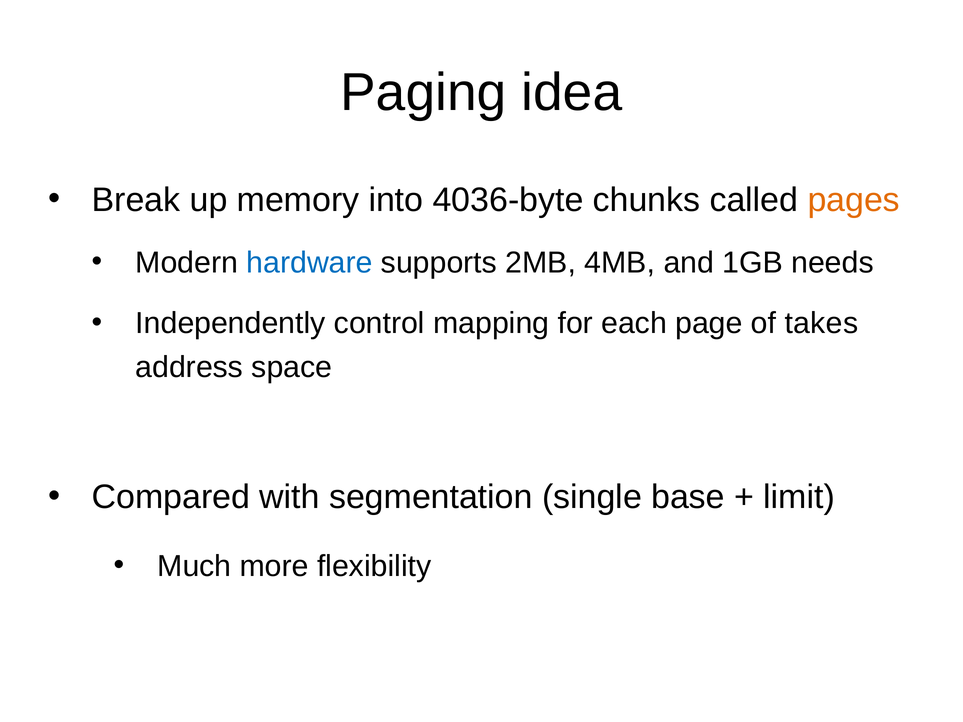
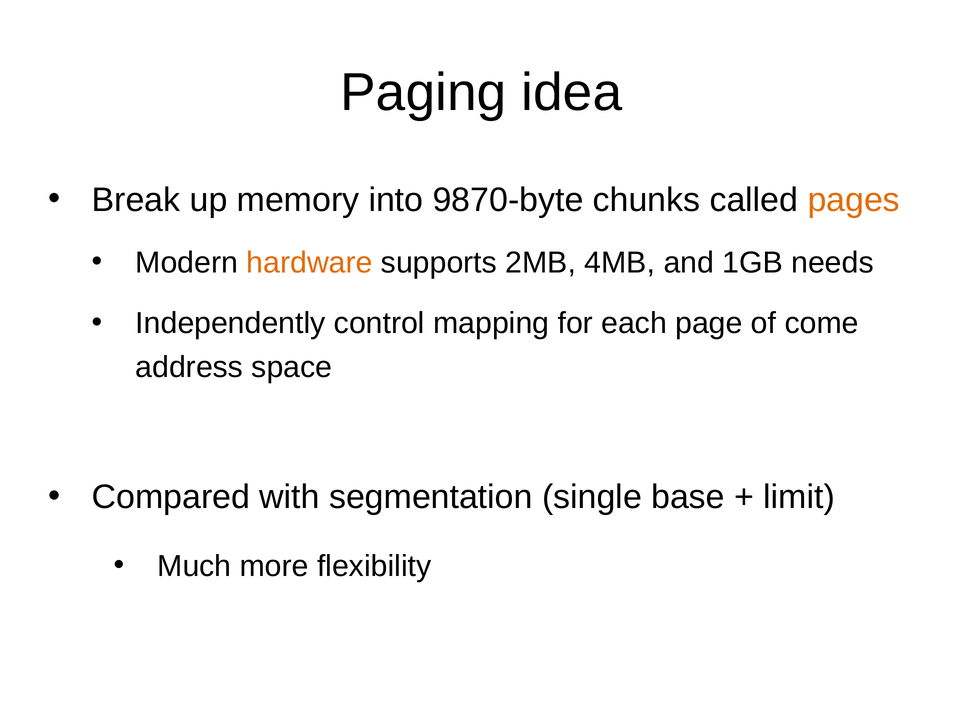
4036-byte: 4036-byte -> 9870-byte
hardware colour: blue -> orange
takes: takes -> come
